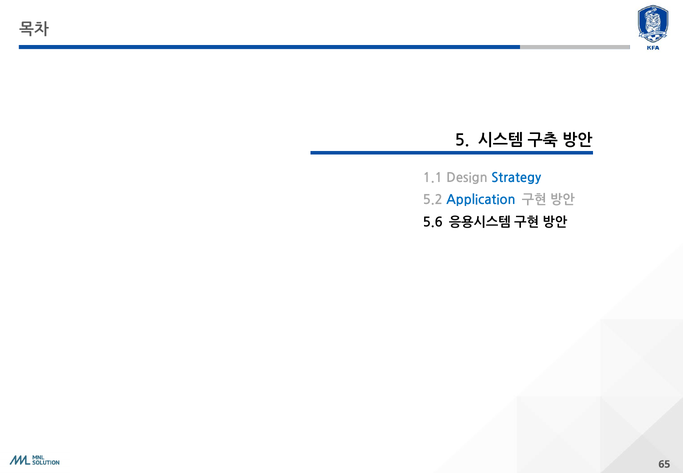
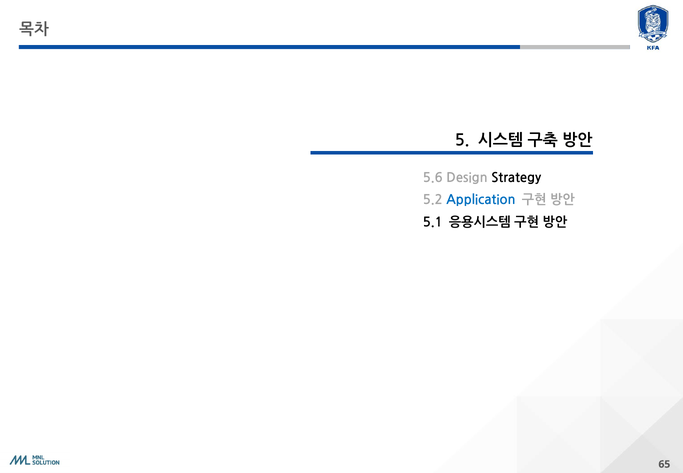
1.1: 1.1 -> 5.6
Strategy colour: blue -> black
5.6: 5.6 -> 5.1
